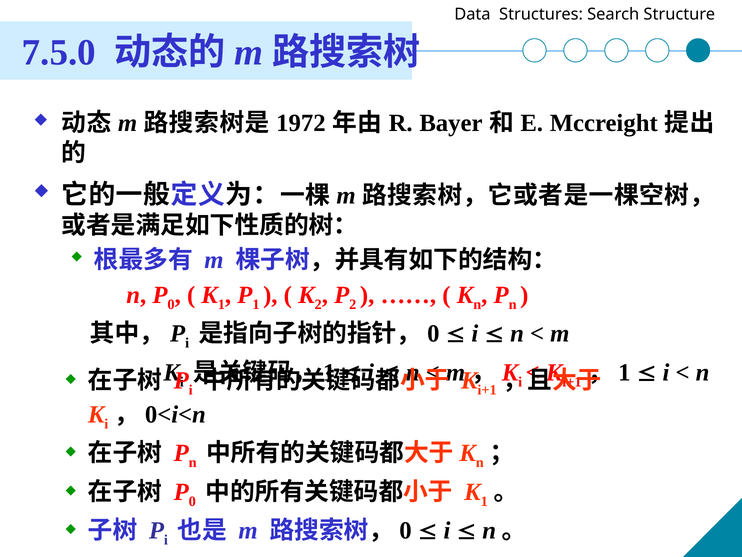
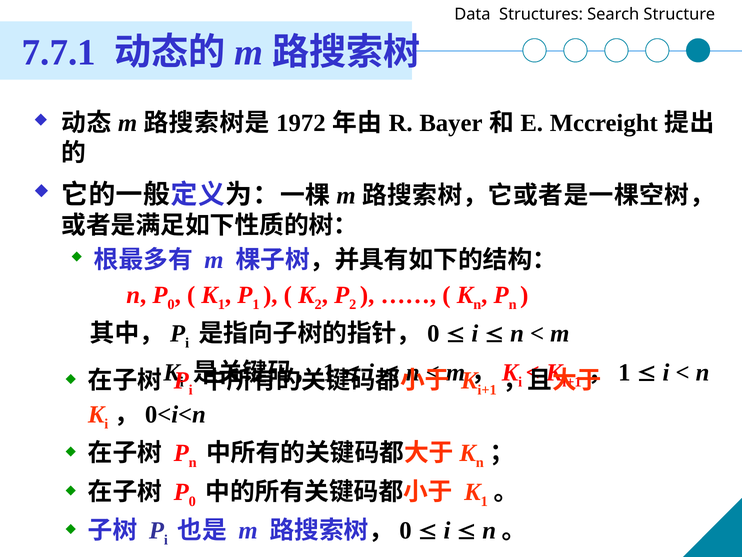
7.5.0: 7.5.0 -> 7.7.1
